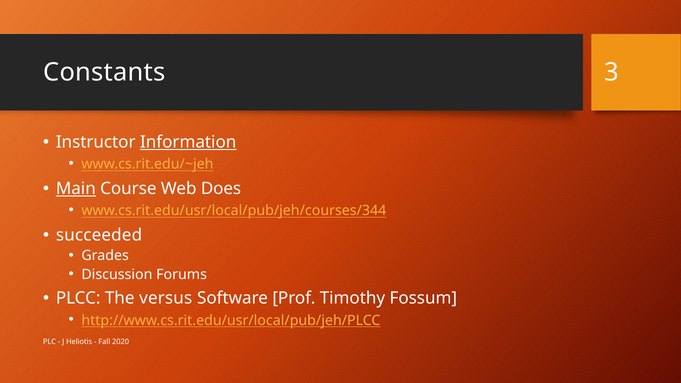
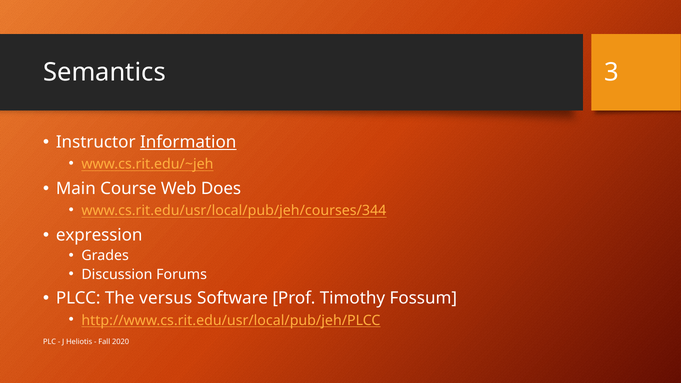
Constants: Constants -> Semantics
Main underline: present -> none
succeeded: succeeded -> expression
